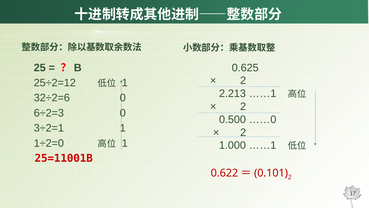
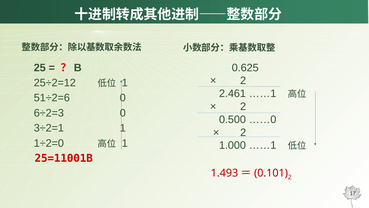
2.213: 2.213 -> 2.461
32÷2=6: 32÷2=6 -> 51÷2=6
0.622: 0.622 -> 1.493
